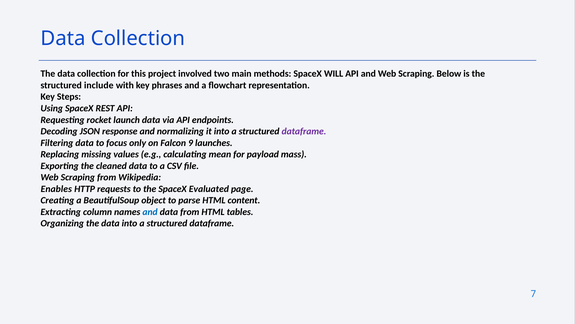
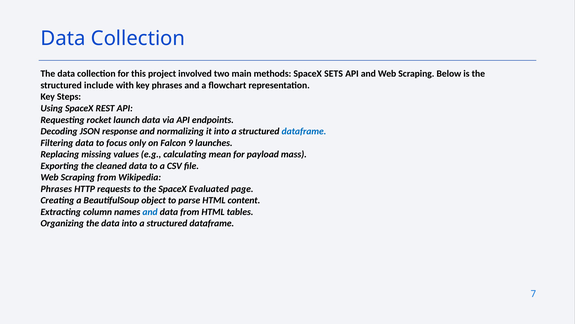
WILL: WILL -> SETS
dataframe at (304, 131) colour: purple -> blue
Enables at (56, 189): Enables -> Phrases
